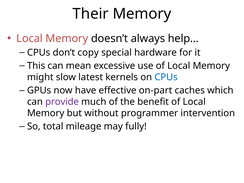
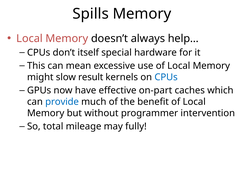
Their: Their -> Spills
copy: copy -> itself
latest: latest -> result
provide colour: purple -> blue
